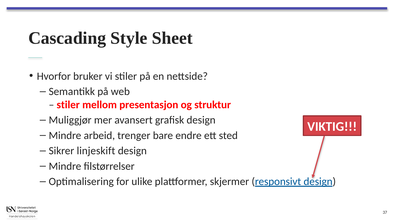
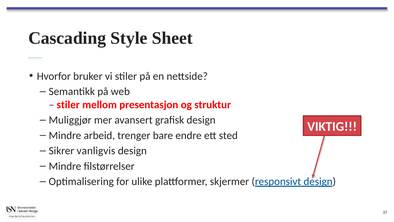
linjeskift: linjeskift -> vanligvis
